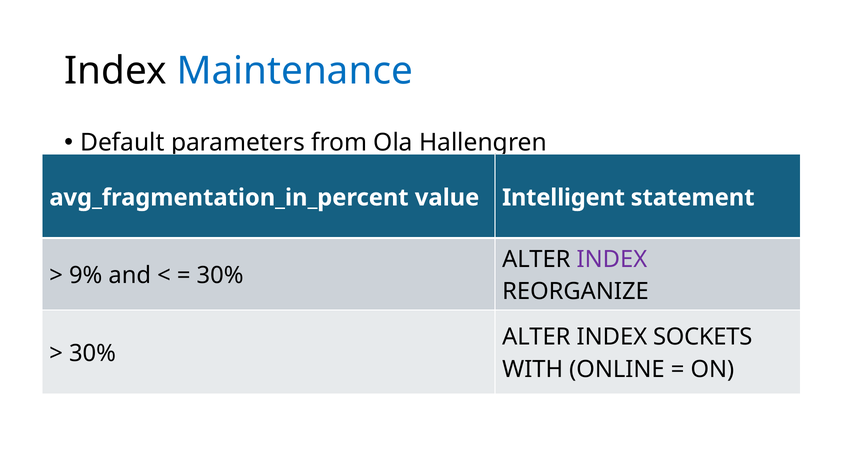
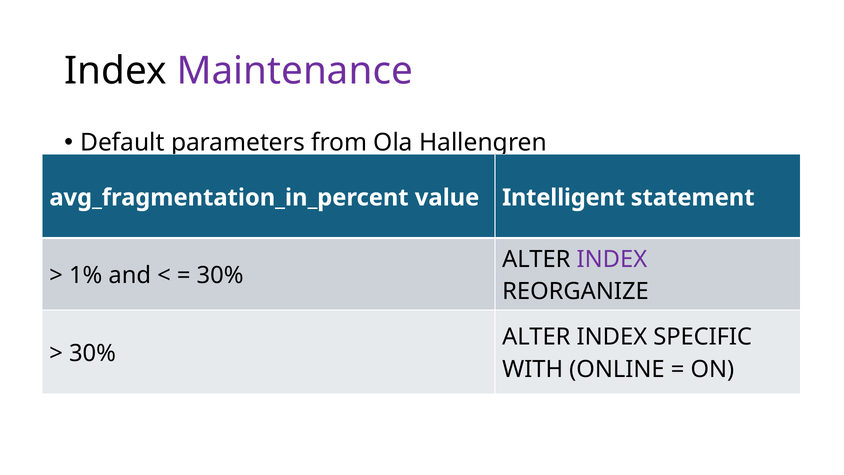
Maintenance colour: blue -> purple
9%: 9% -> 1%
SOCKETS: SOCKETS -> SPECIFIC
